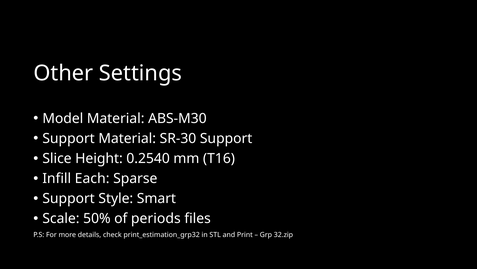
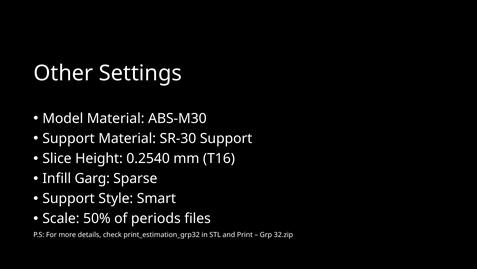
Each: Each -> Garg
